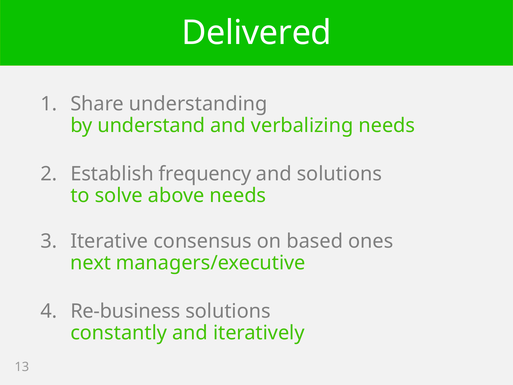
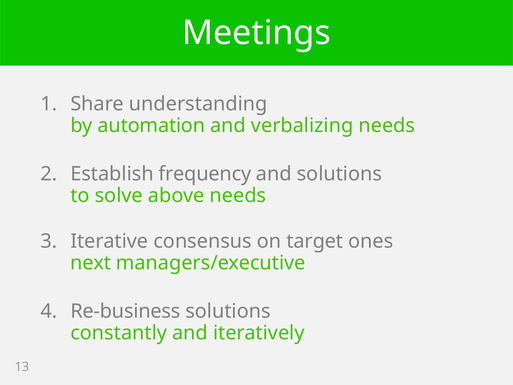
Delivered: Delivered -> Meetings
understand: understand -> automation
based: based -> target
